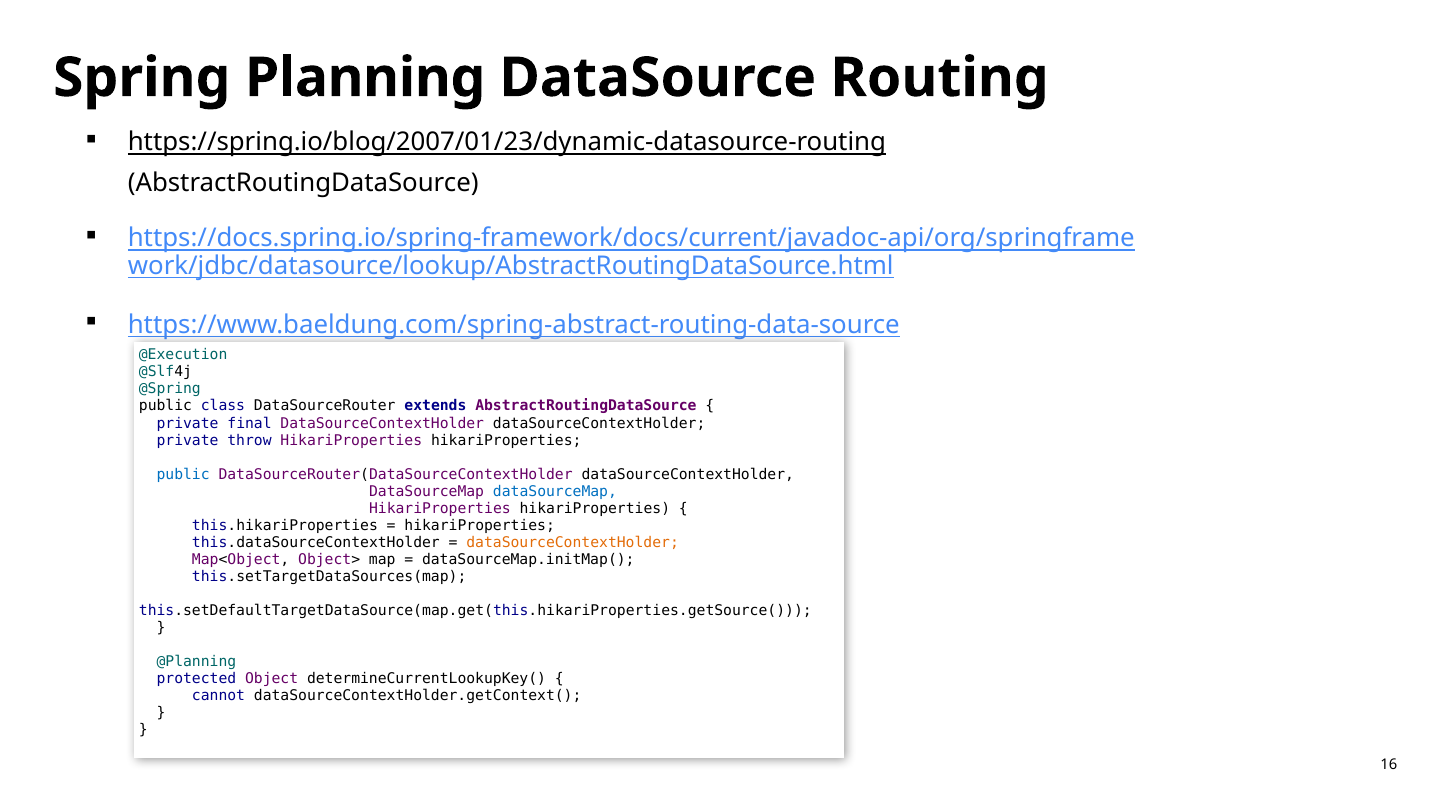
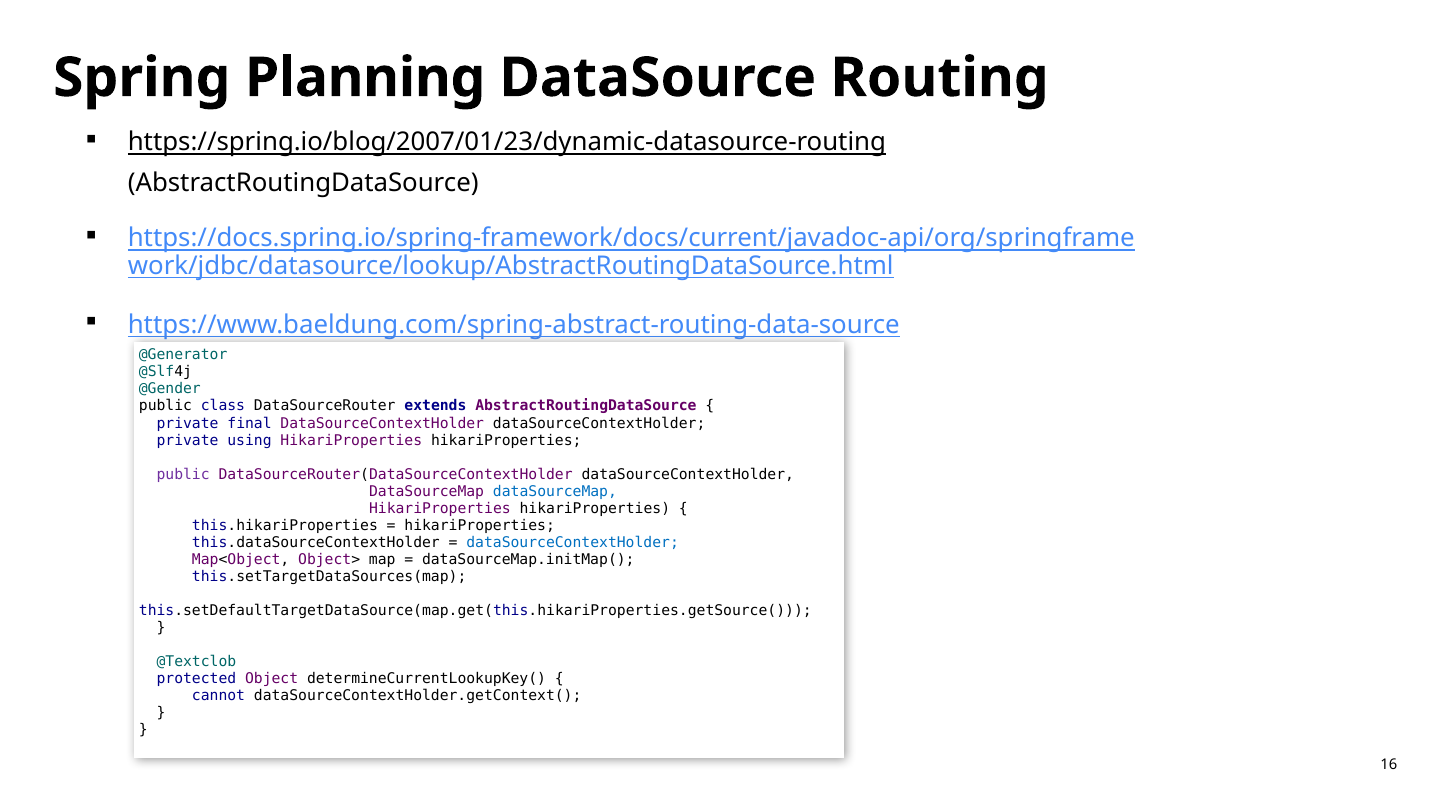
@Execution: @Execution -> @Generator
@Spring: @Spring -> @Gender
throw: throw -> using
public at (183, 474) colour: blue -> purple
dataSourceContextHolder at (573, 542) colour: orange -> blue
@Planning: @Planning -> @Textclob
